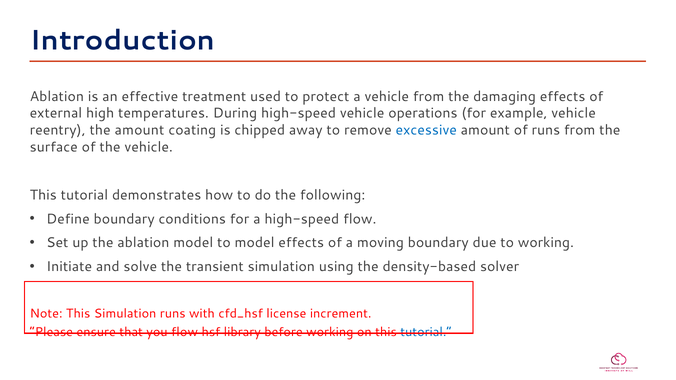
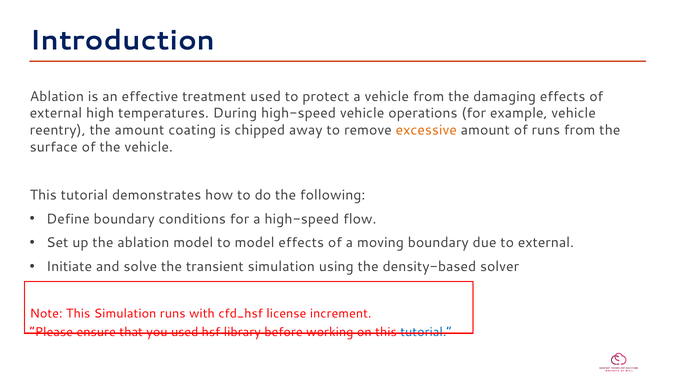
excessive colour: blue -> orange
to working: working -> external
you flow: flow -> used
